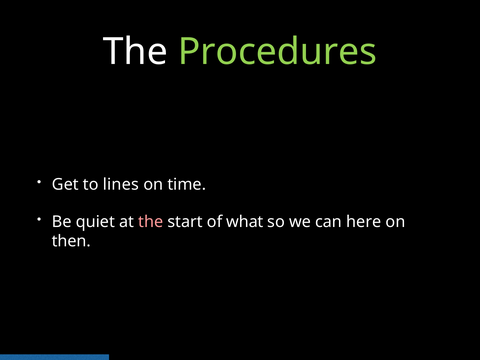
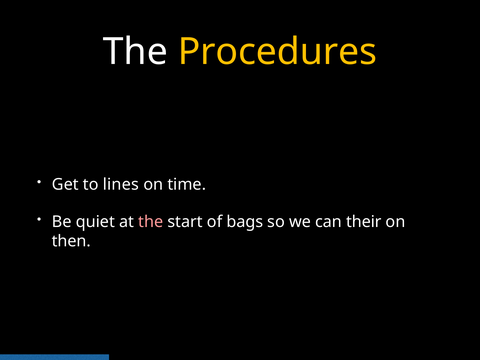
Procedures colour: light green -> yellow
what: what -> bags
here: here -> their
